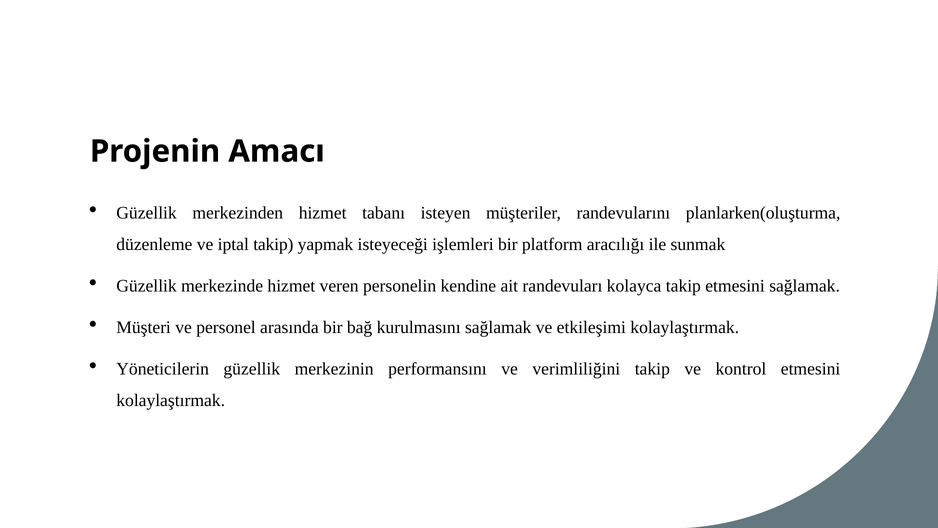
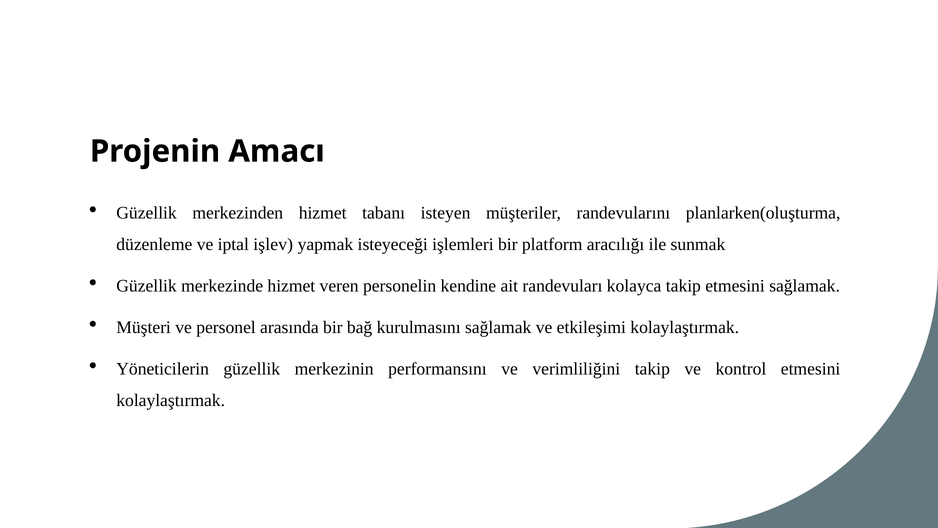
iptal takip: takip -> işlev
